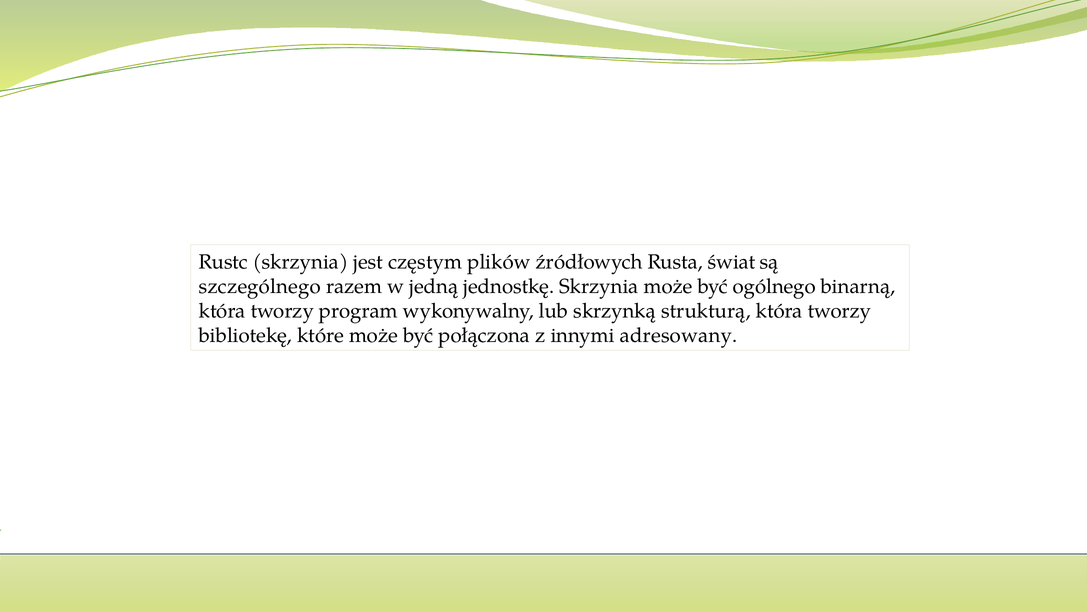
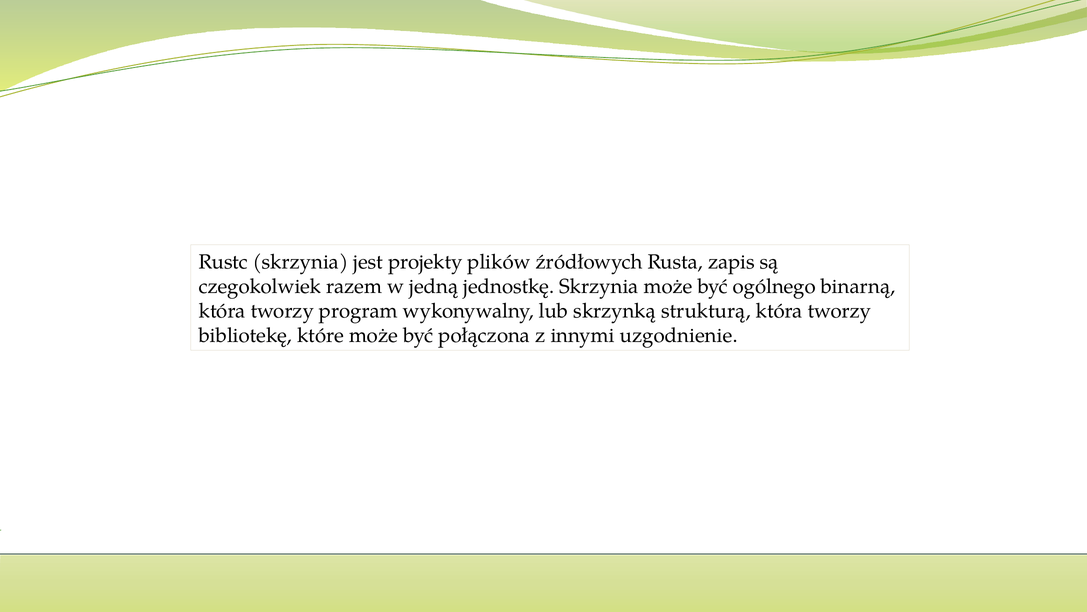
częstym: częstym -> projekty
świat: świat -> zapis
szczególnego: szczególnego -> czegokolwiek
adresowany: adresowany -> uzgodnienie
